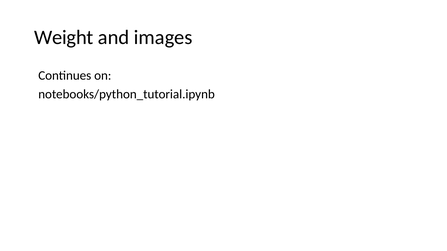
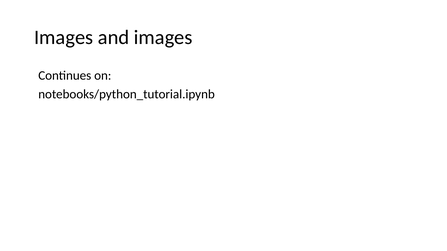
Weight at (64, 38): Weight -> Images
